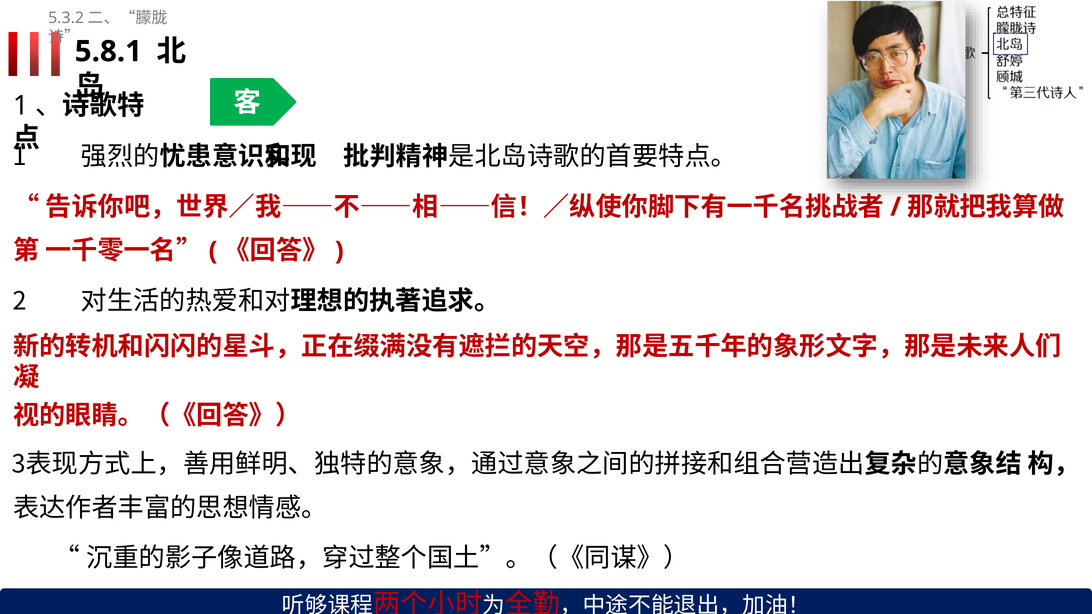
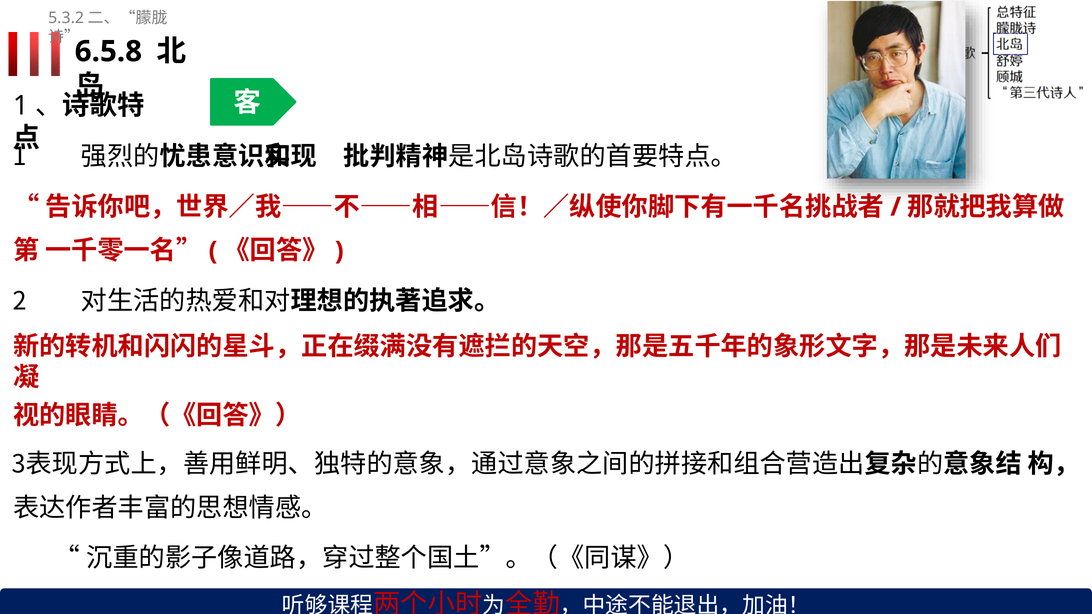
5.8.1: 5.8.1 -> 6.5.8
